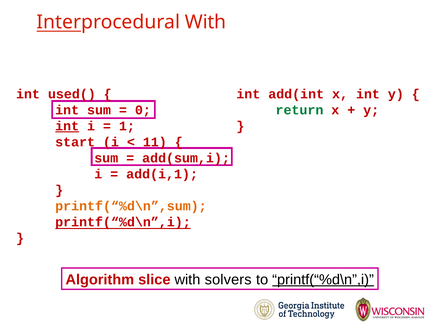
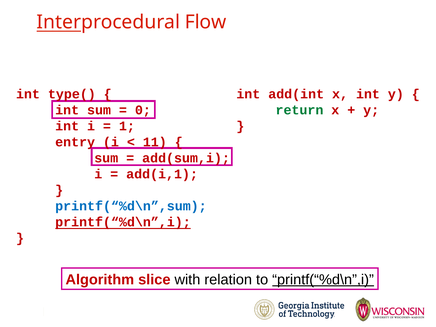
Interprocedural With: With -> Flow
used(: used( -> type(
int at (67, 126) underline: present -> none
start: start -> entry
printf(“%d\n”,sum colour: orange -> blue
solvers: solvers -> relation
